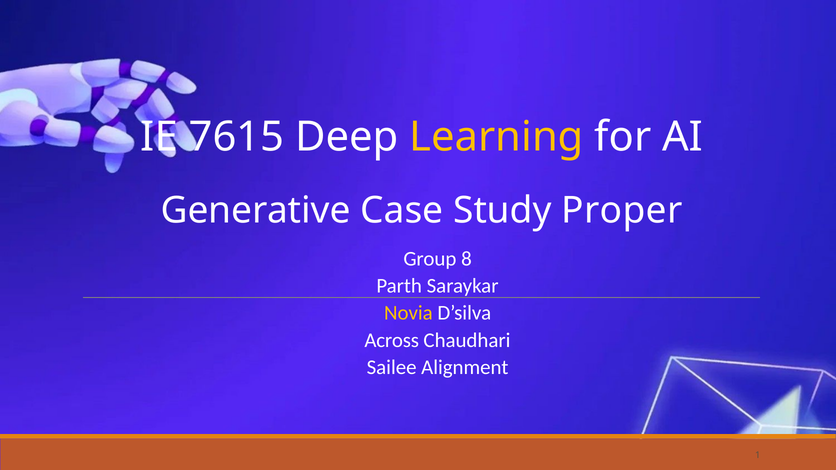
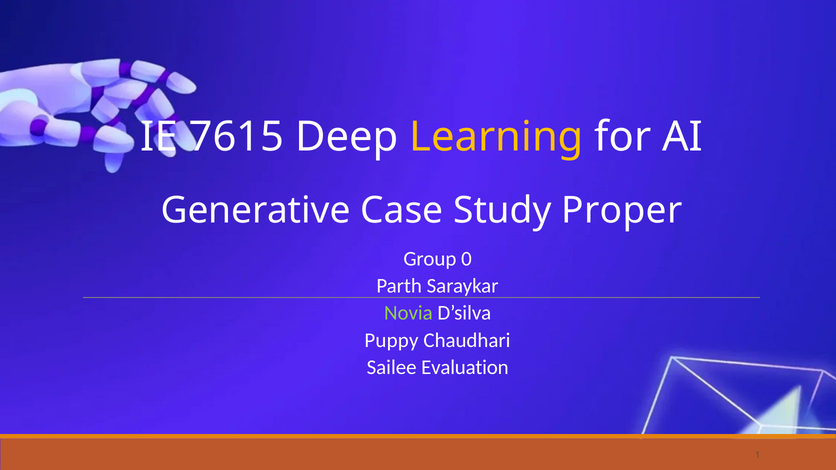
8: 8 -> 0
Novia colour: yellow -> light green
Across: Across -> Puppy
Alignment: Alignment -> Evaluation
